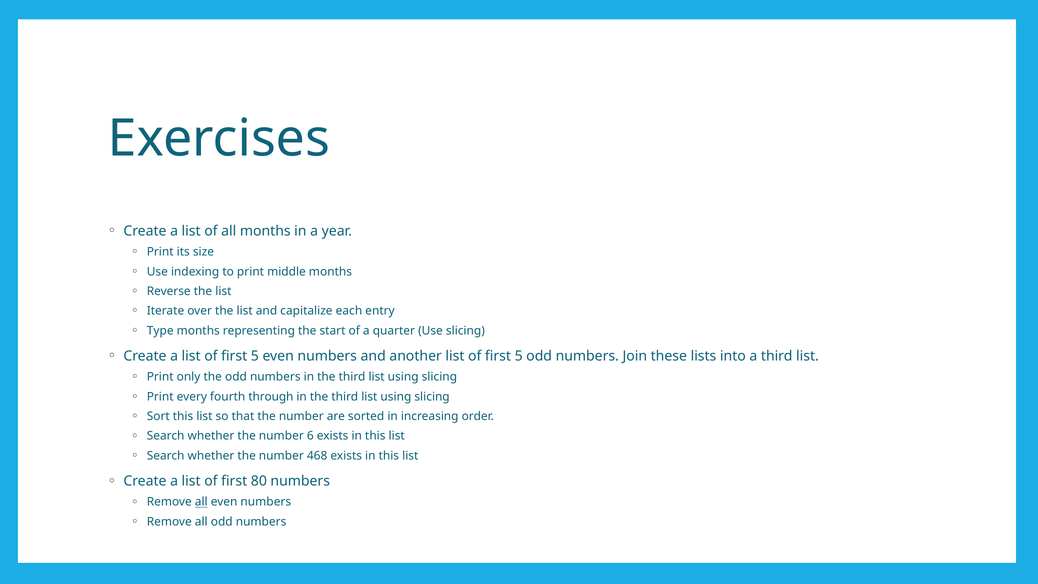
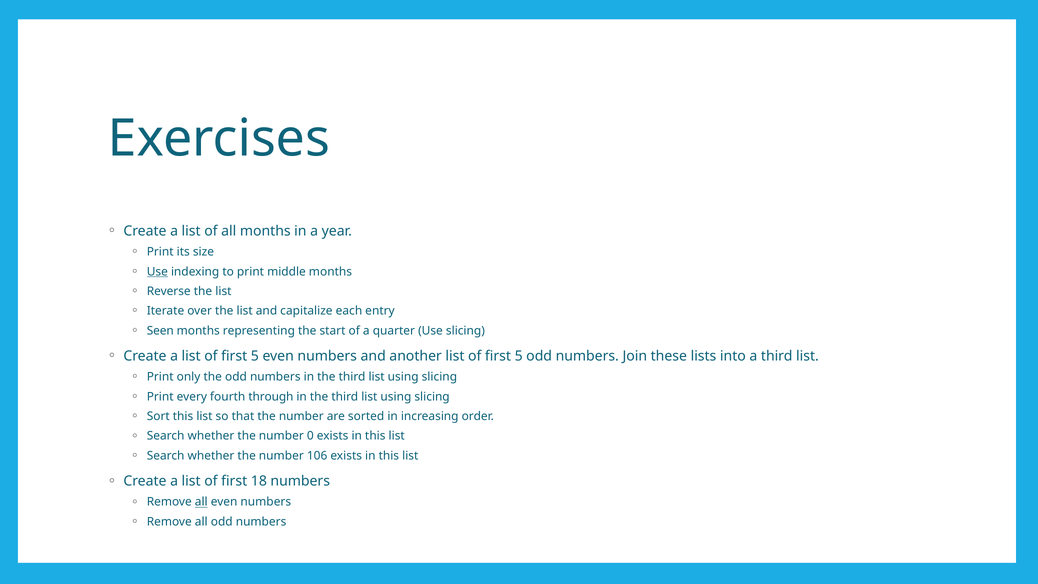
Use at (157, 272) underline: none -> present
Type: Type -> Seen
6: 6 -> 0
468: 468 -> 106
80: 80 -> 18
